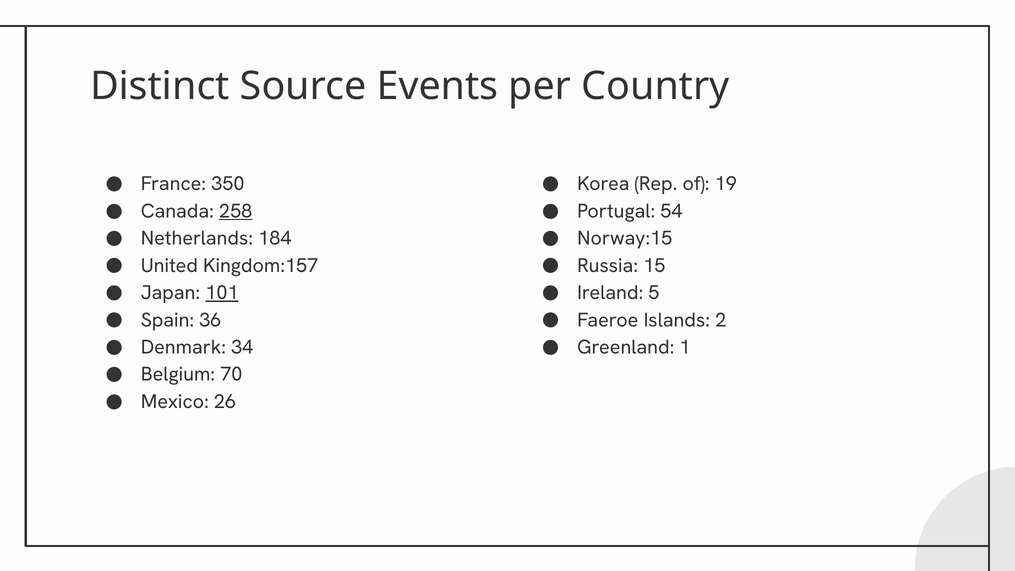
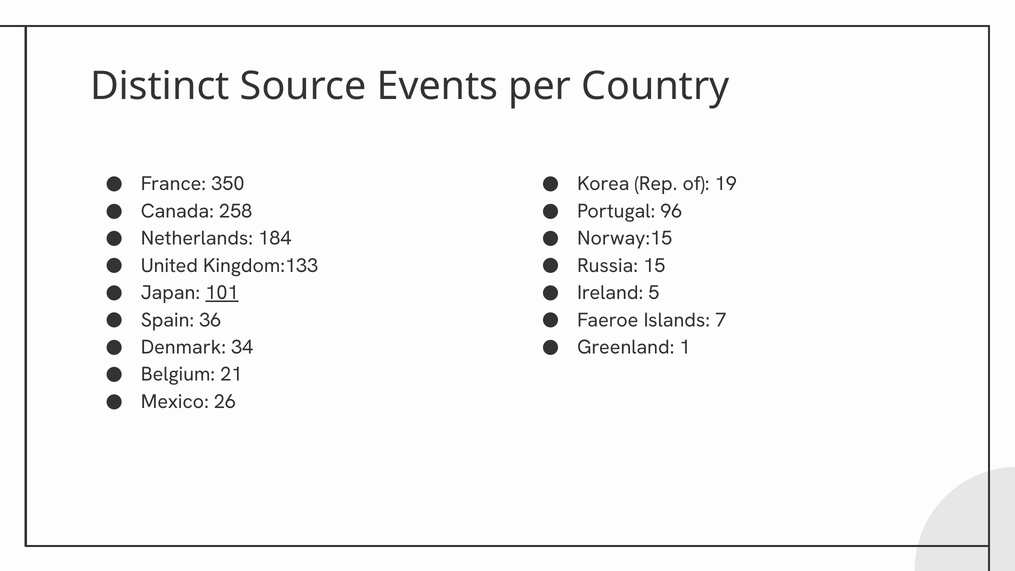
258 underline: present -> none
54: 54 -> 96
Kingdom:157: Kingdom:157 -> Kingdom:133
2: 2 -> 7
70: 70 -> 21
